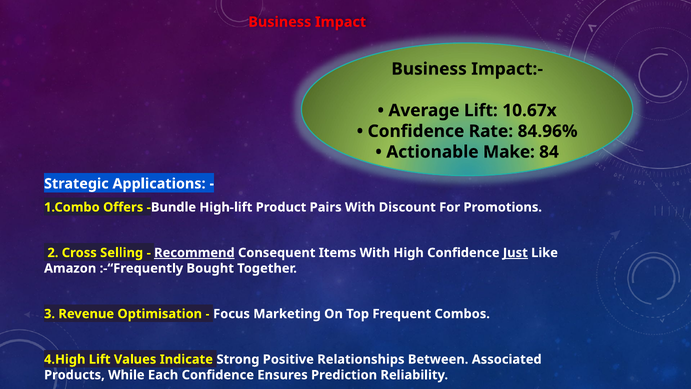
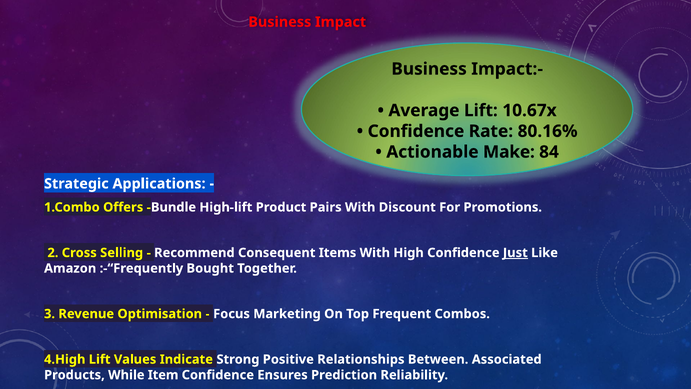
84.96%: 84.96% -> 80.16%
Recommend underline: present -> none
Each: Each -> Item
